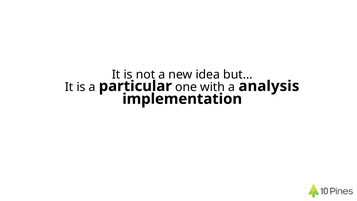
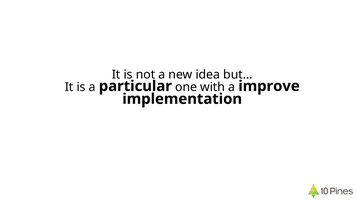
analysis: analysis -> improve
